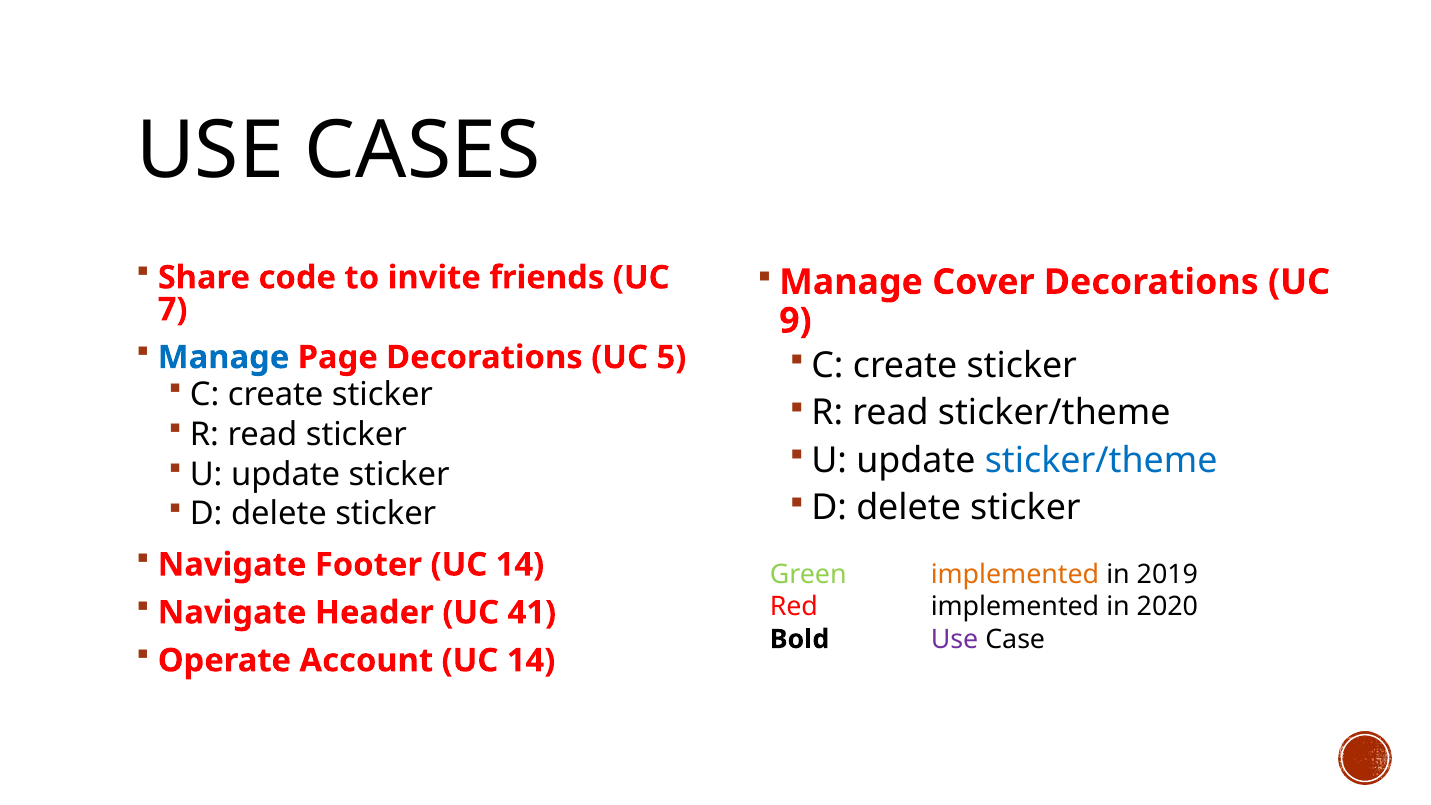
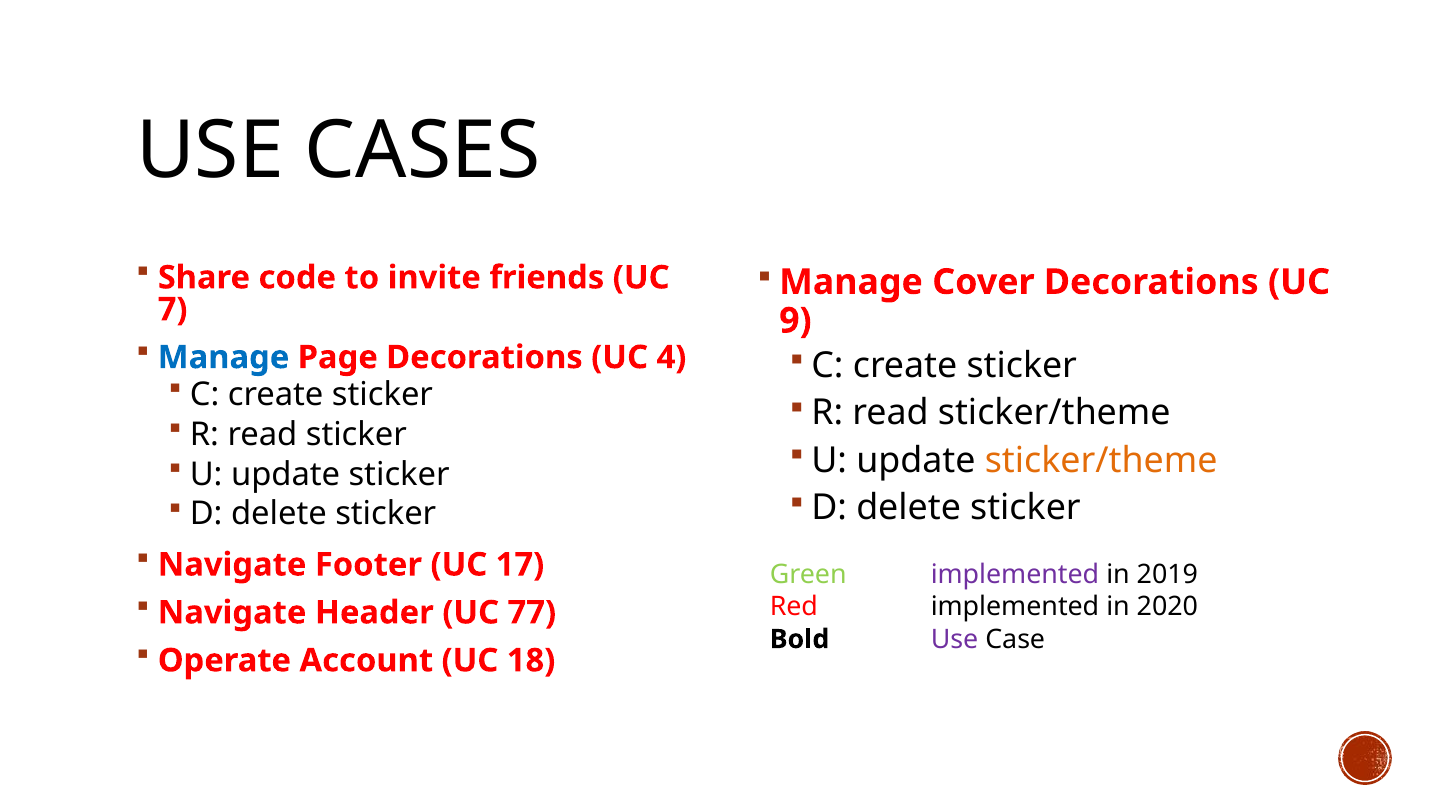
5: 5 -> 4
sticker/theme at (1101, 460) colour: blue -> orange
Footer UC 14: 14 -> 17
implemented at (1015, 575) colour: orange -> purple
41: 41 -> 77
Account UC 14: 14 -> 18
